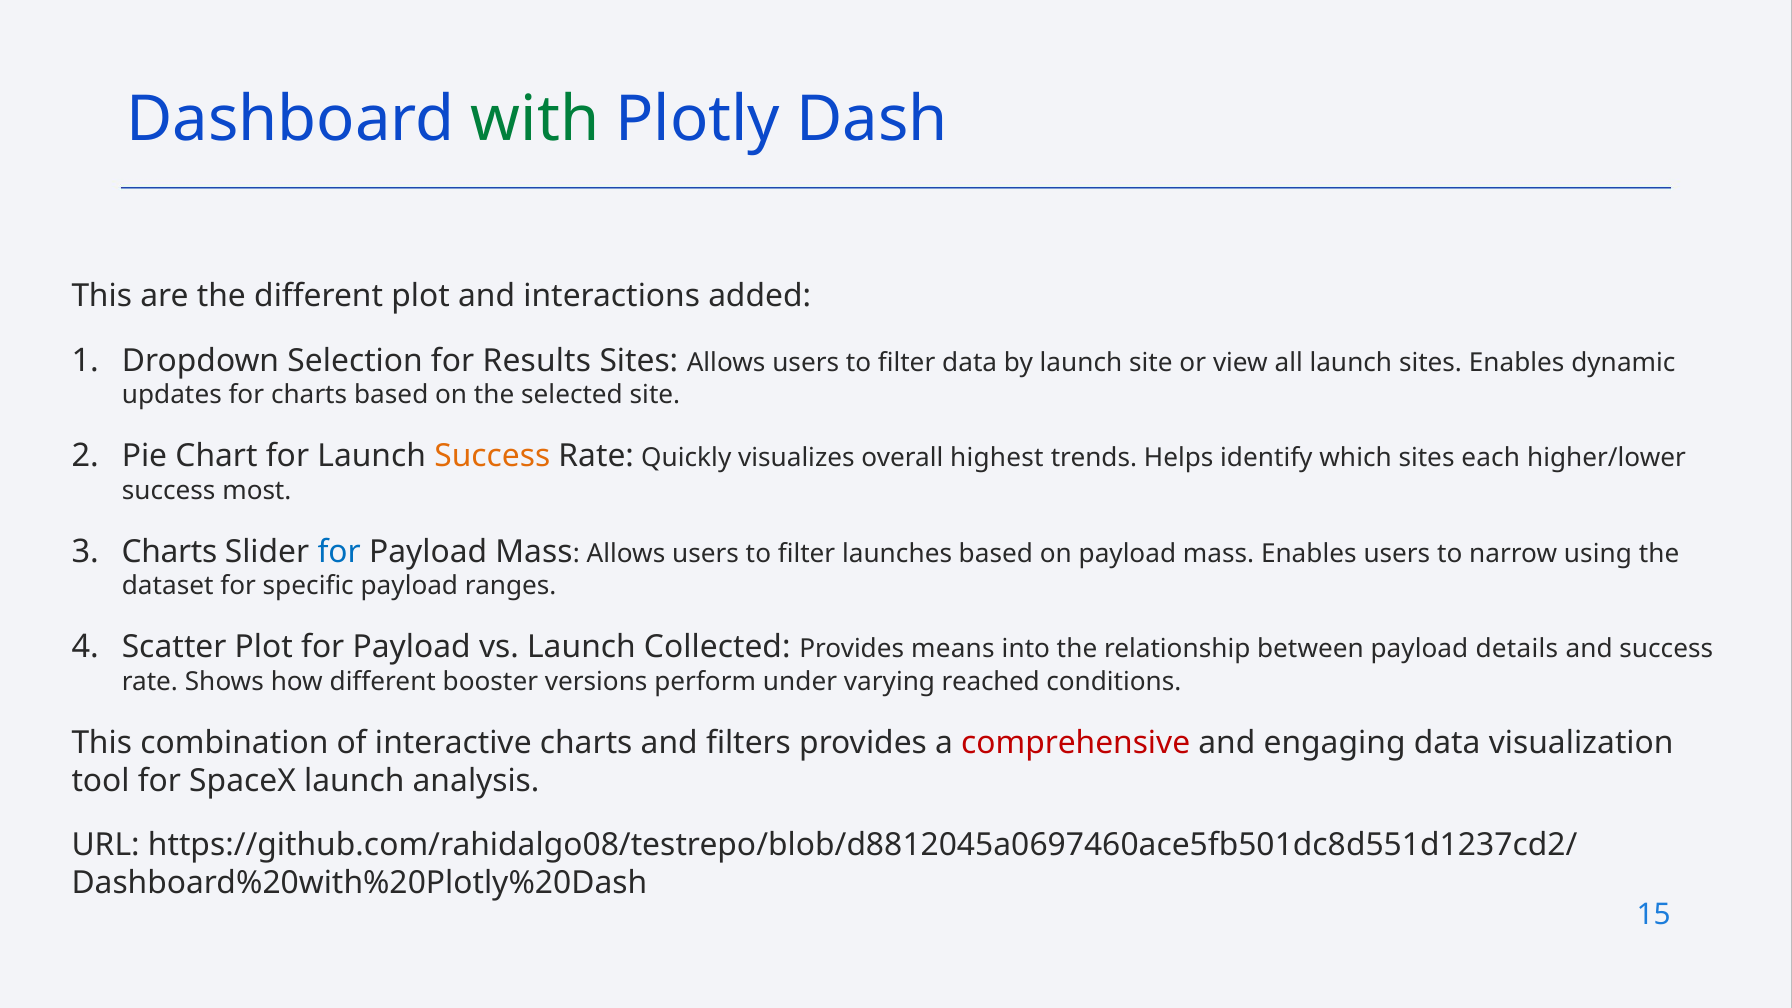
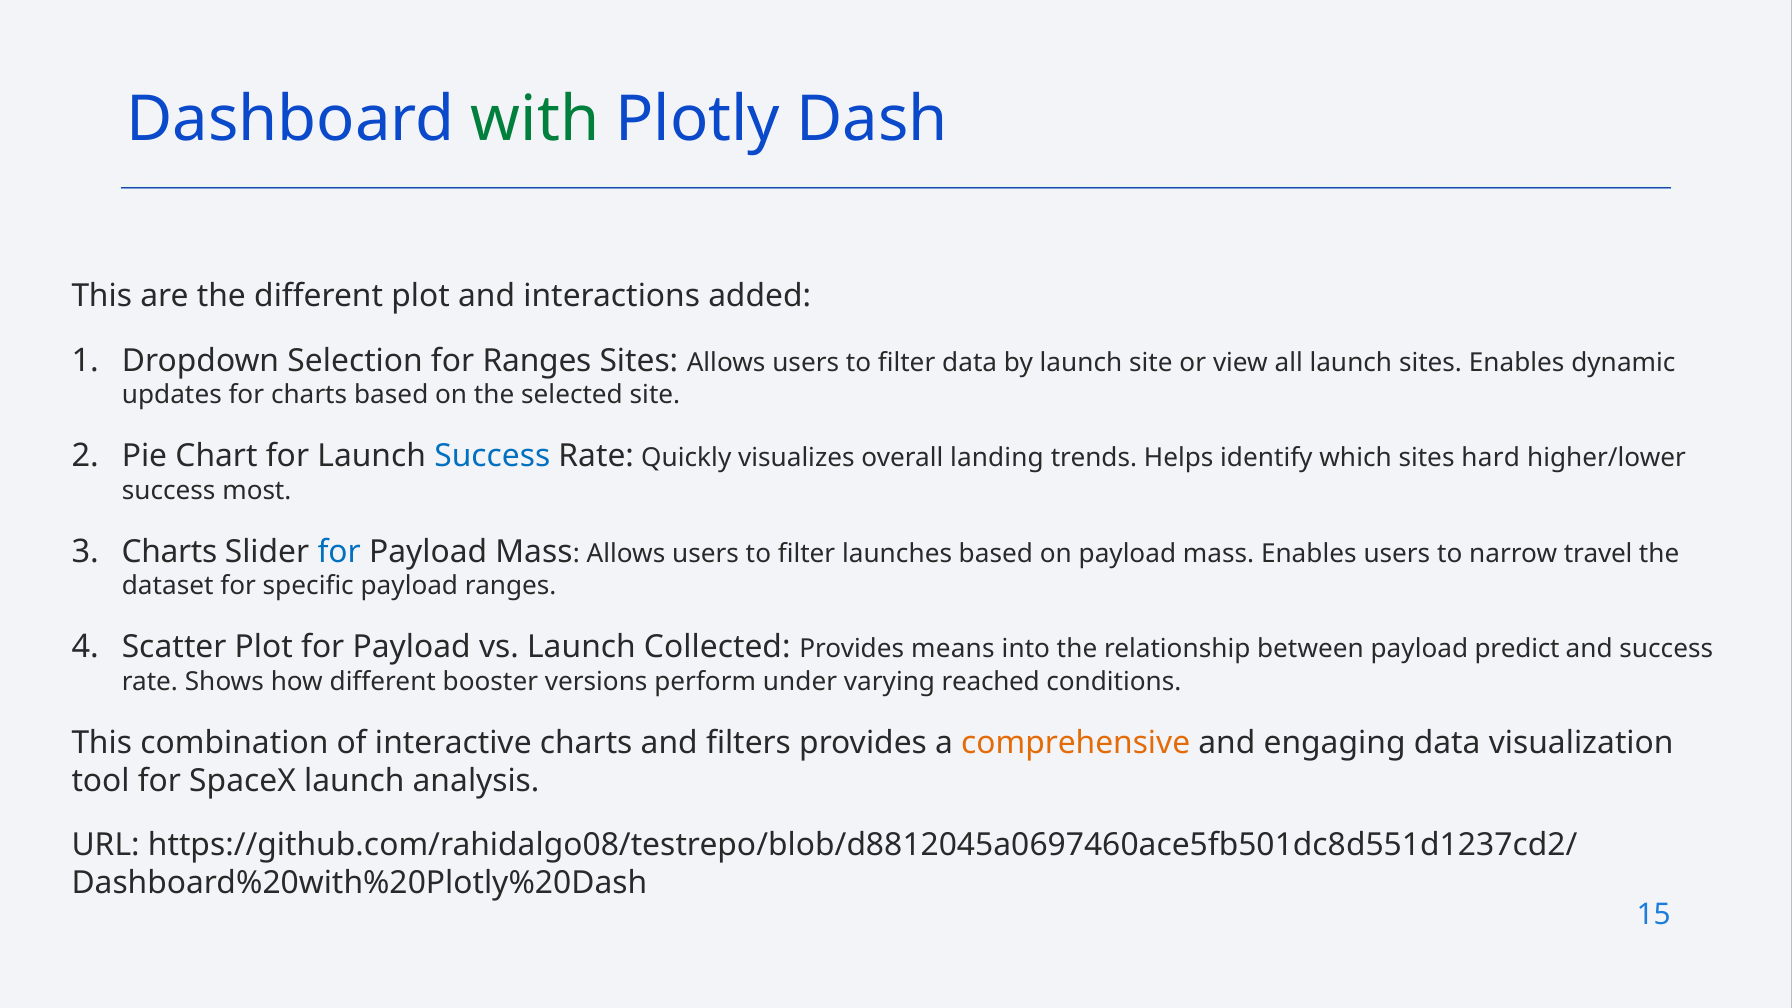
for Results: Results -> Ranges
Success at (492, 456) colour: orange -> blue
highest: highest -> landing
each: each -> hard
using: using -> travel
details: details -> predict
comprehensive colour: red -> orange
